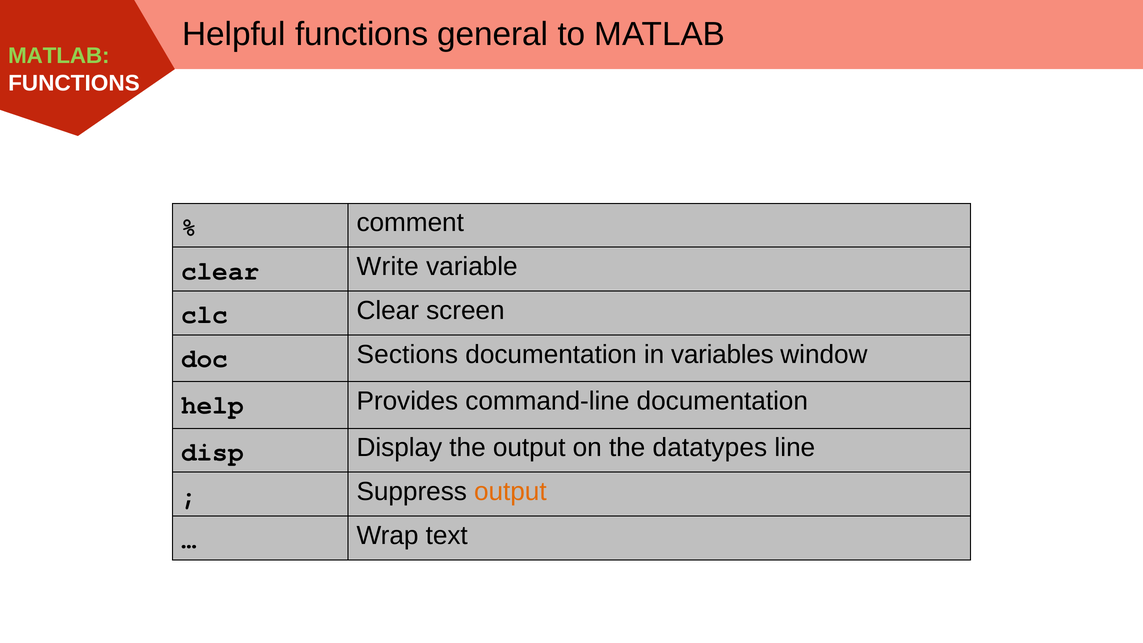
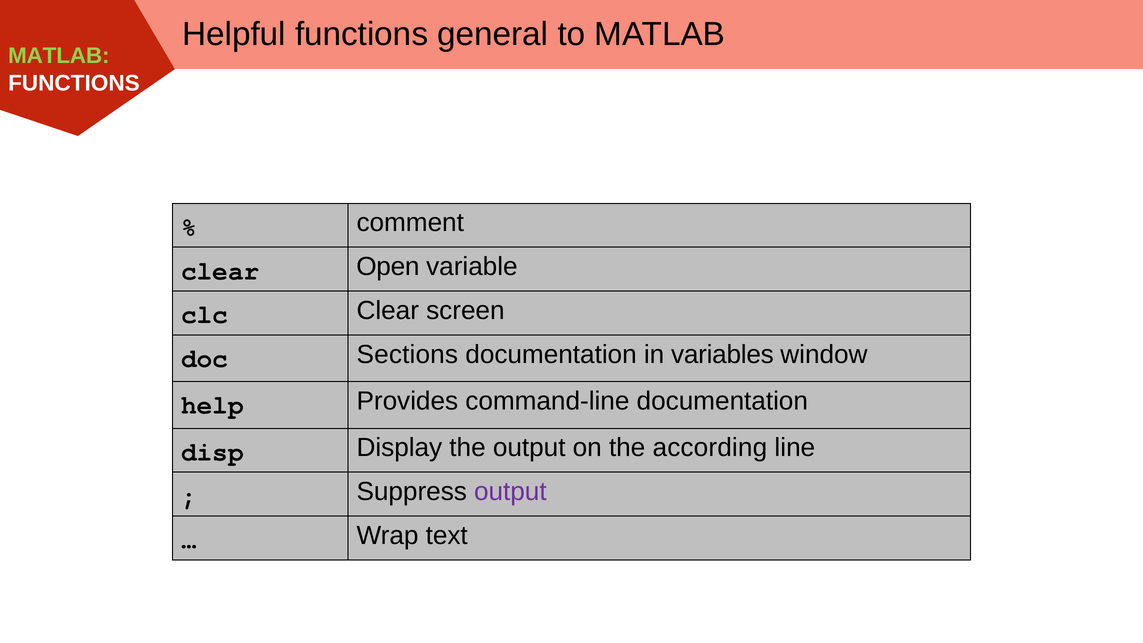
Write: Write -> Open
datatypes: datatypes -> according
output at (510, 492) colour: orange -> purple
